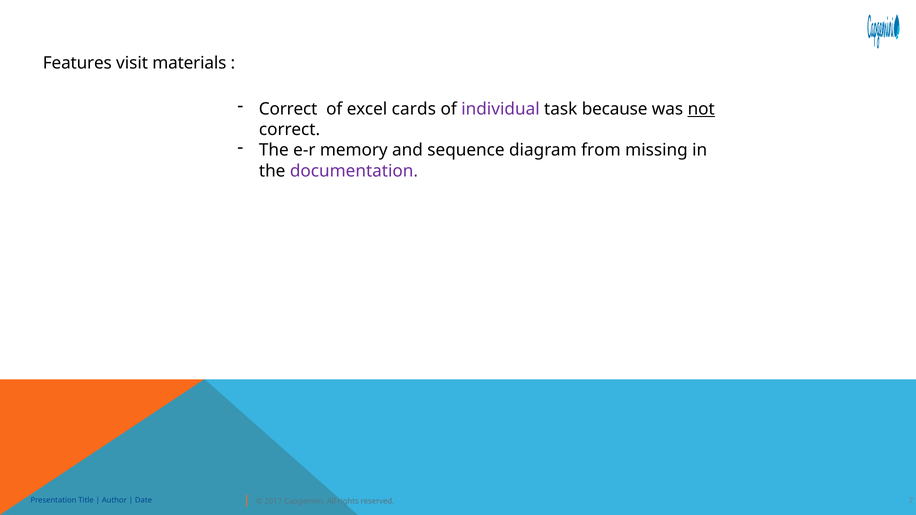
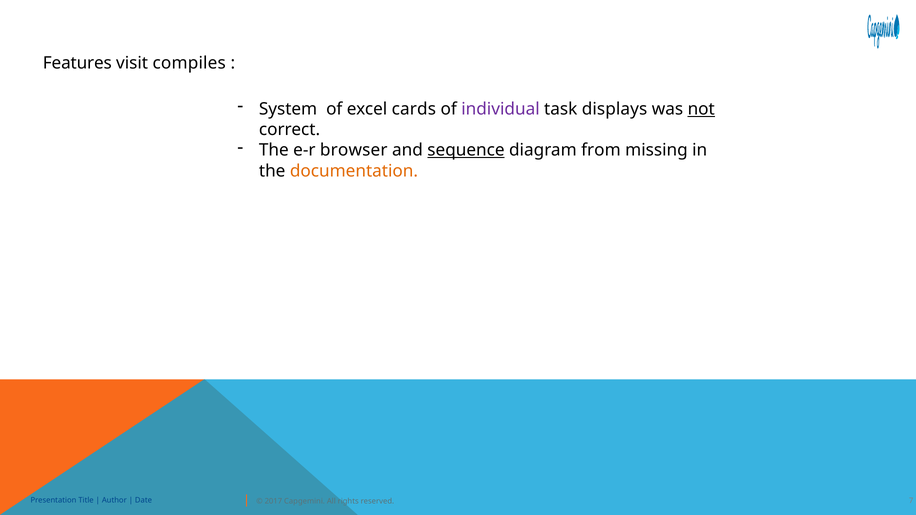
materials: materials -> compiles
Correct at (288, 109): Correct -> System
because: because -> displays
memory: memory -> browser
sequence underline: none -> present
documentation colour: purple -> orange
